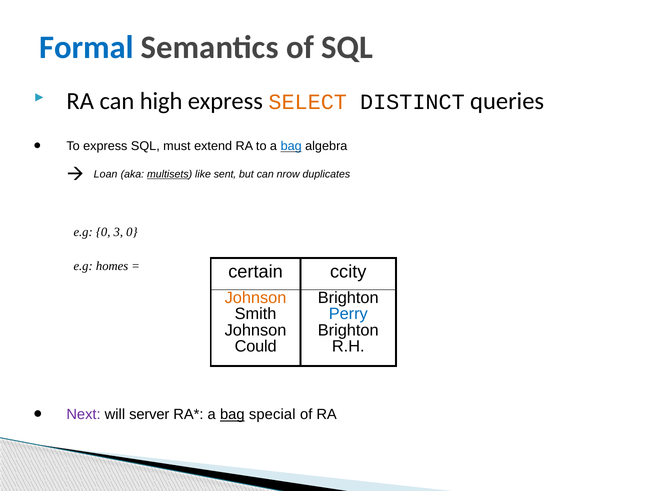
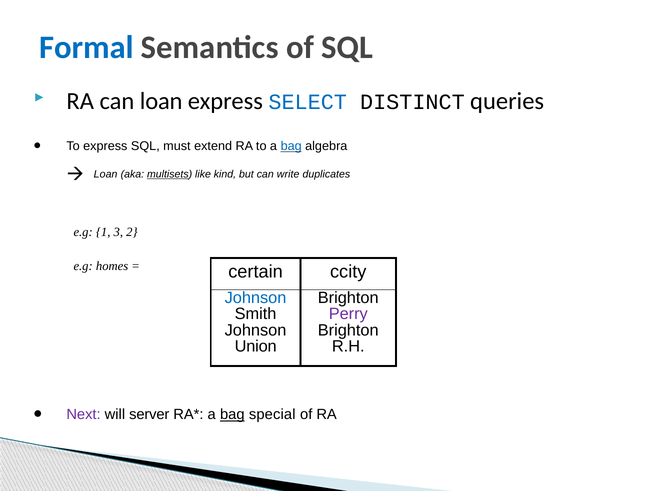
can high: high -> loan
SELECT colour: orange -> blue
sent: sent -> kind
nrow: nrow -> write
e.g 0: 0 -> 1
3 0: 0 -> 2
Johnson at (256, 298) colour: orange -> blue
Perry colour: blue -> purple
Could: Could -> Union
